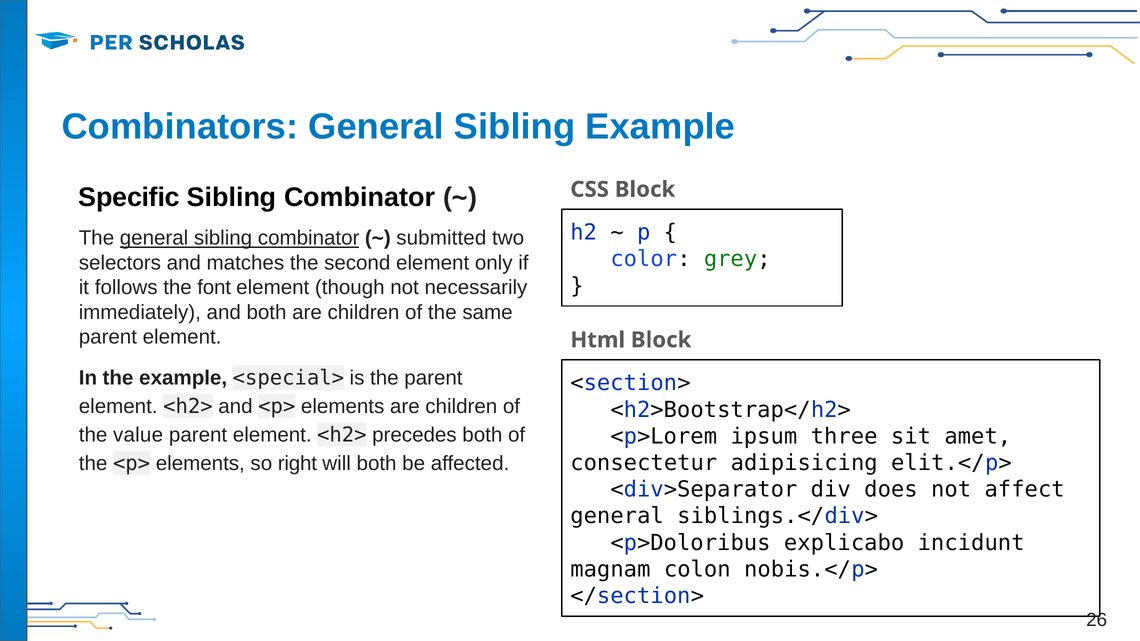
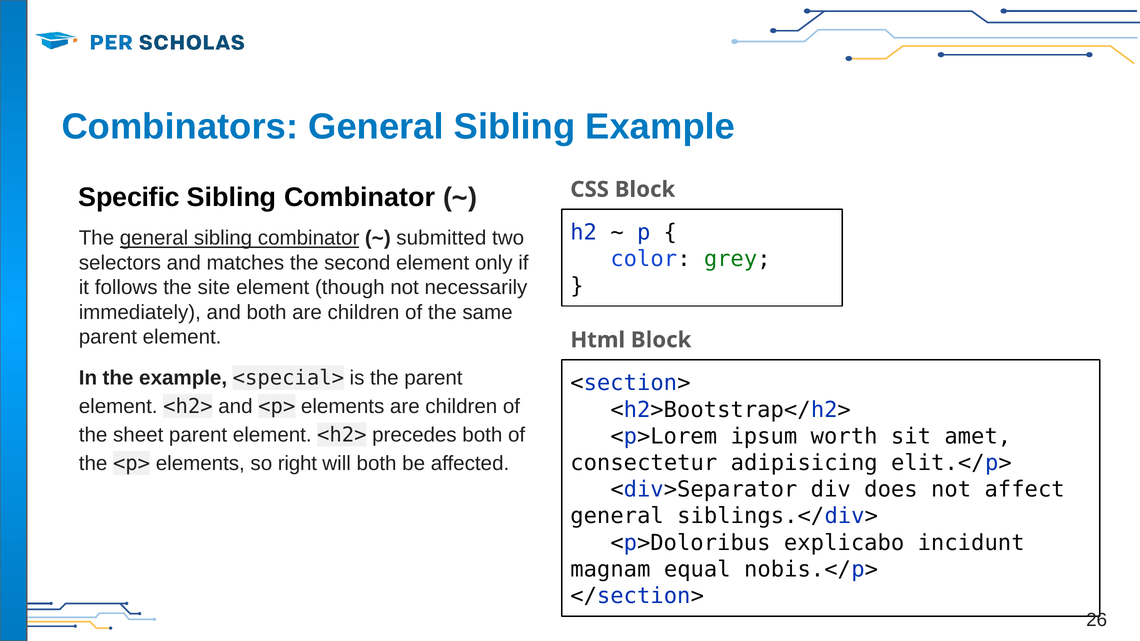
font: font -> site
value: value -> sheet
three: three -> worth
colon: colon -> equal
